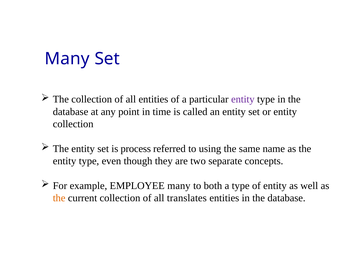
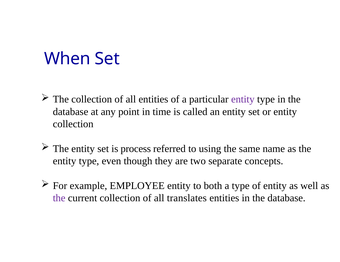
Many at (67, 59): Many -> When
EMPLOYEE many: many -> entity
the at (59, 199) colour: orange -> purple
